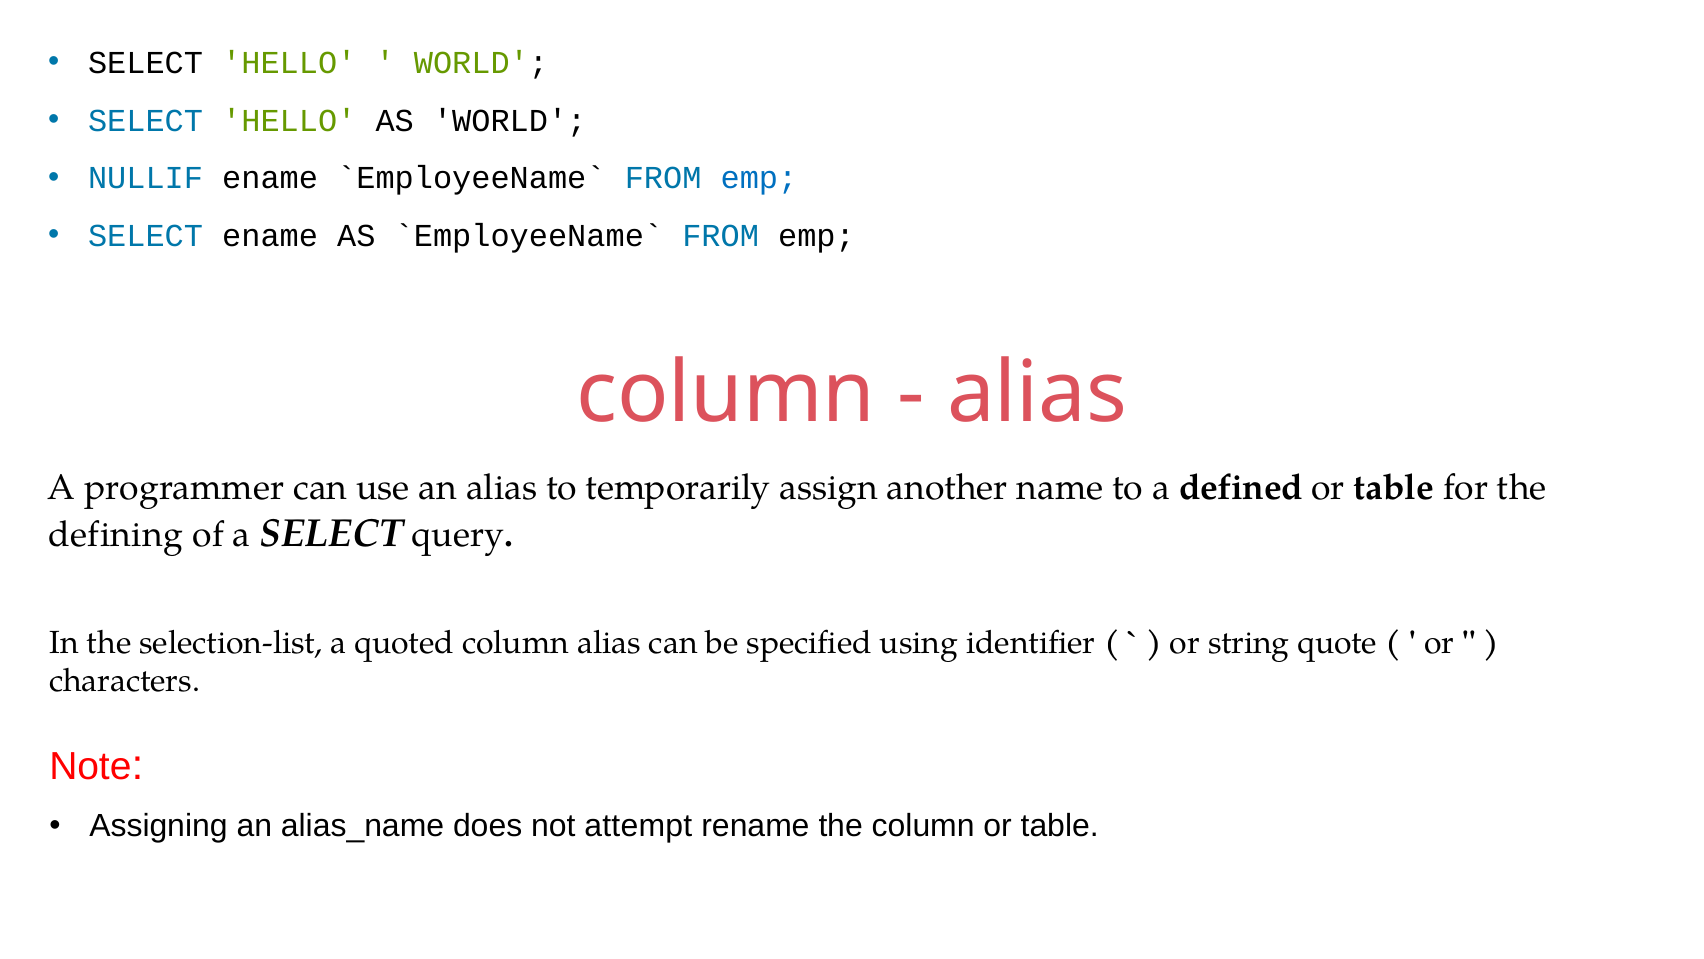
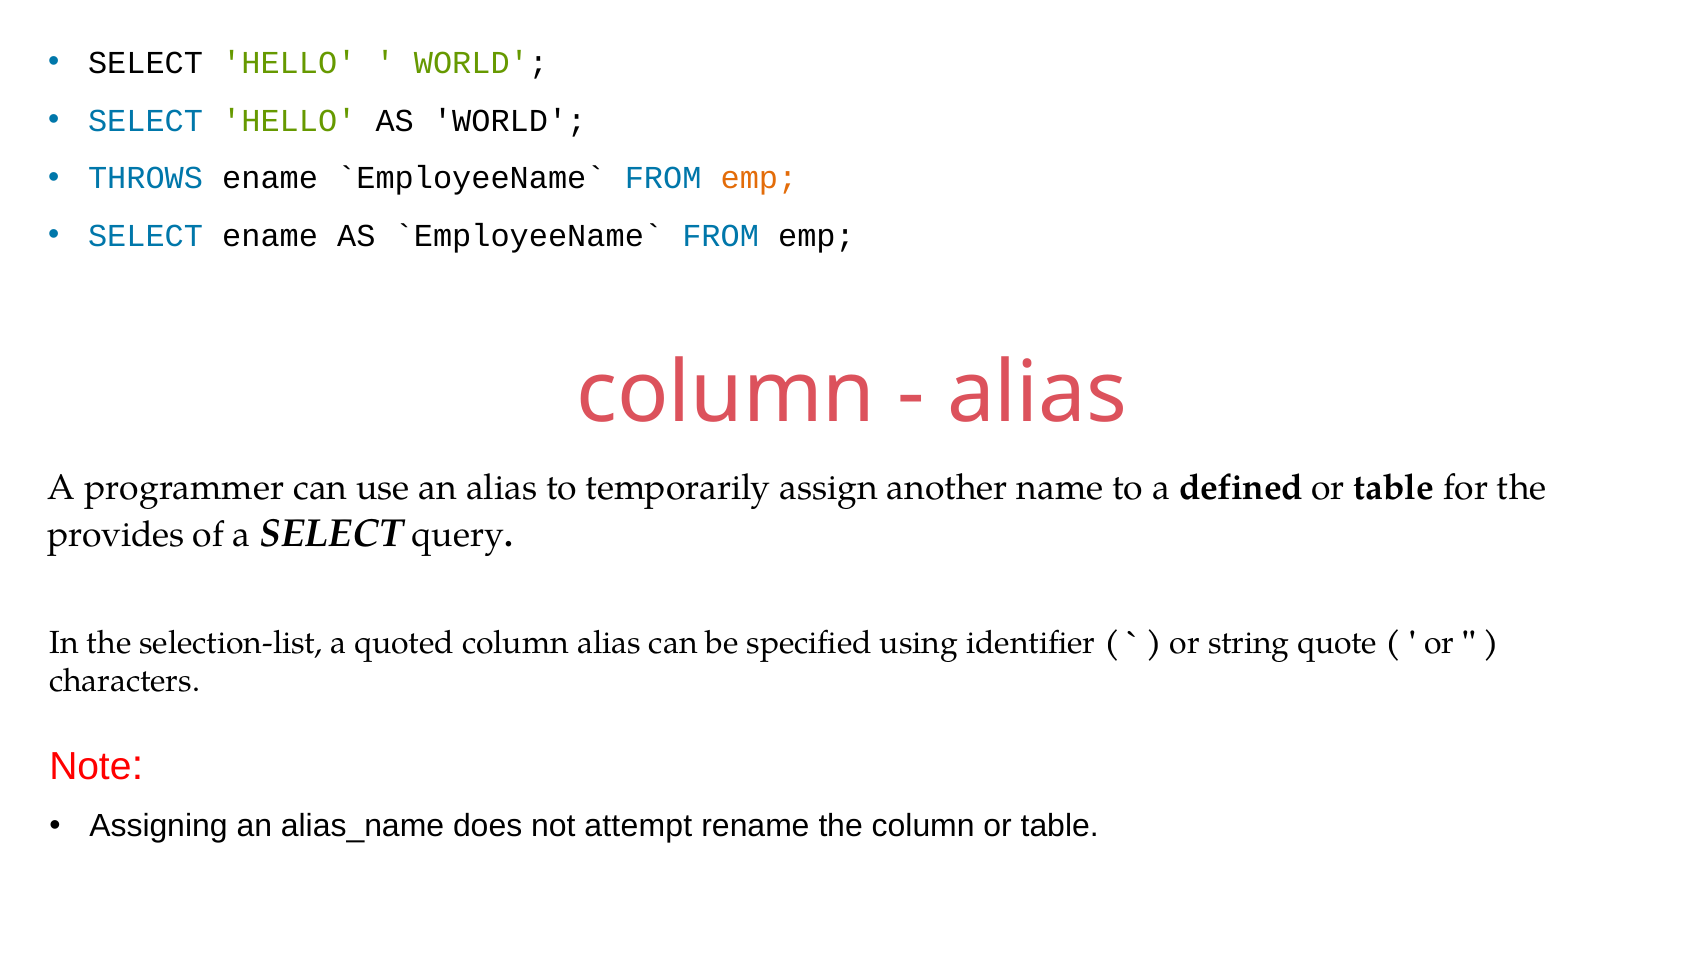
NULLIF: NULLIF -> THROWS
emp at (759, 178) colour: blue -> orange
defining: defining -> provides
